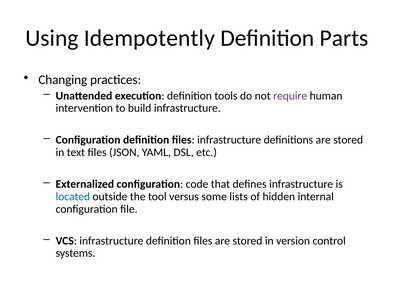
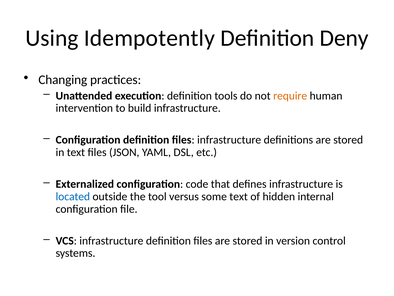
Parts: Parts -> Deny
require colour: purple -> orange
some lists: lists -> text
